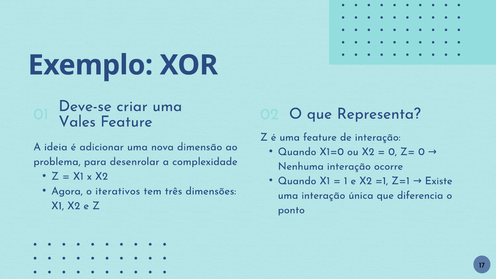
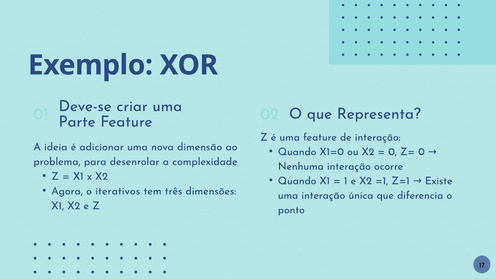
Vales: Vales -> Parte
